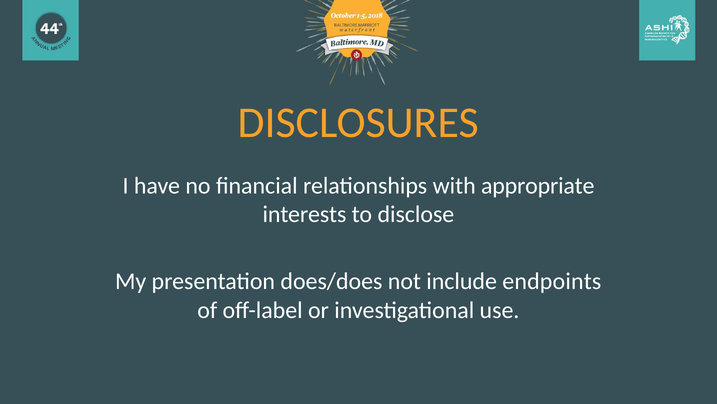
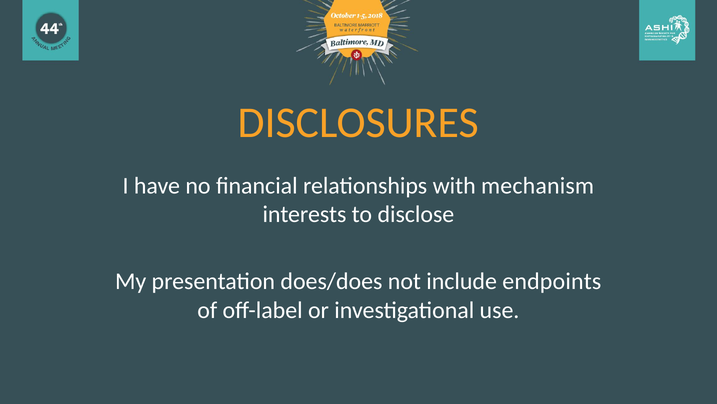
appropriate: appropriate -> mechanism
